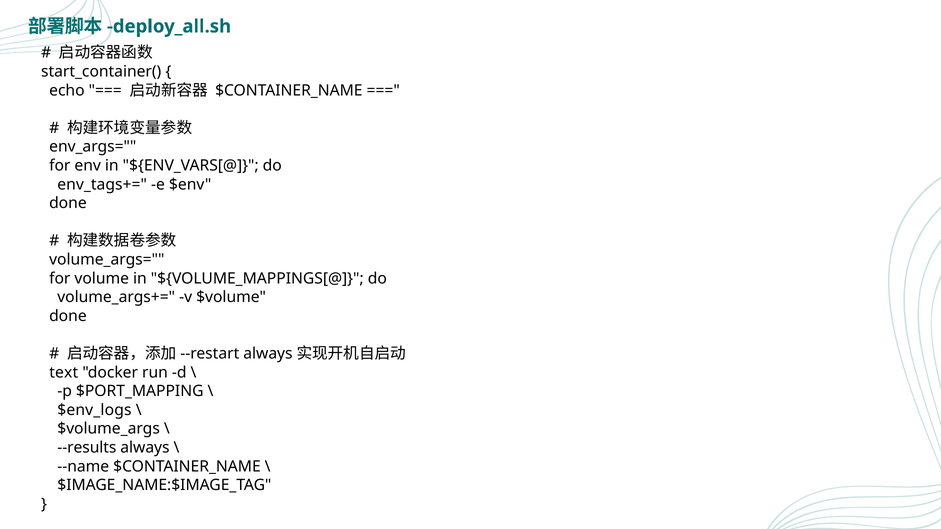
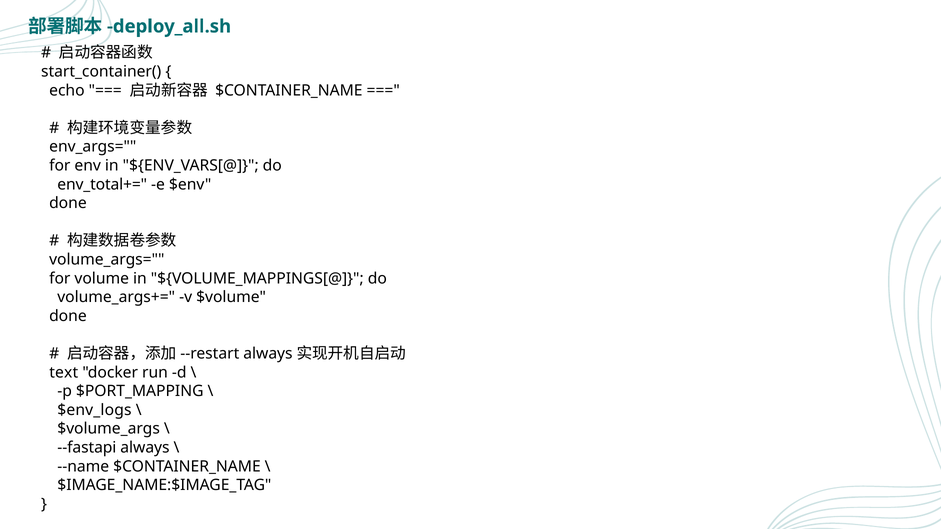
env_tags+=: env_tags+= -> env_total+=
--results: --results -> --fastapi
